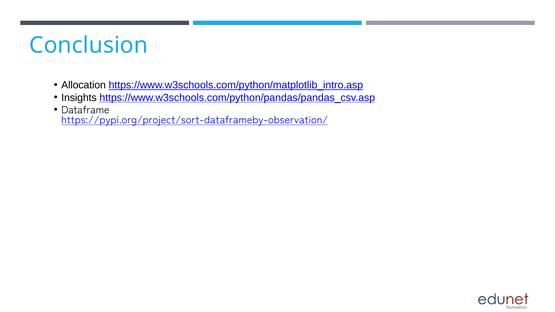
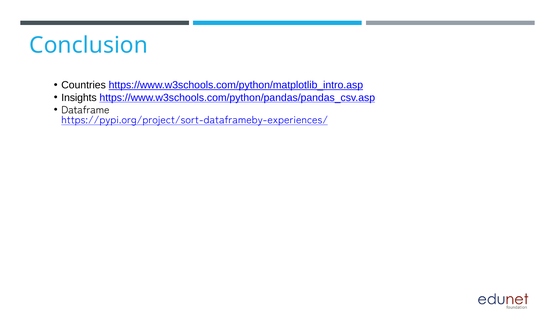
Allocation: Allocation -> Countries
https://pypi.org/project/sort-dataframeby-observation/: https://pypi.org/project/sort-dataframeby-observation/ -> https://pypi.org/project/sort-dataframeby-experiences/
